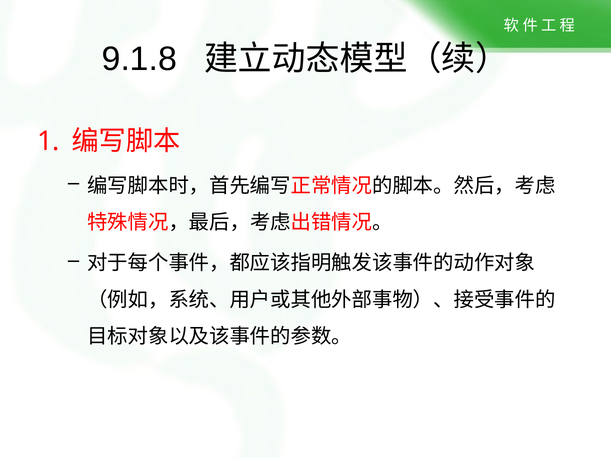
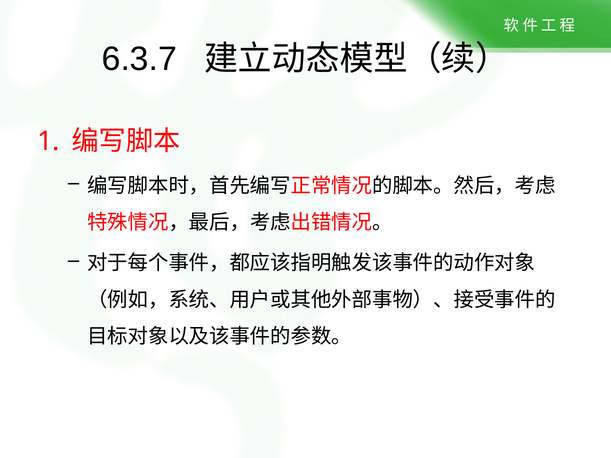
9.1.8: 9.1.8 -> 6.3.7
